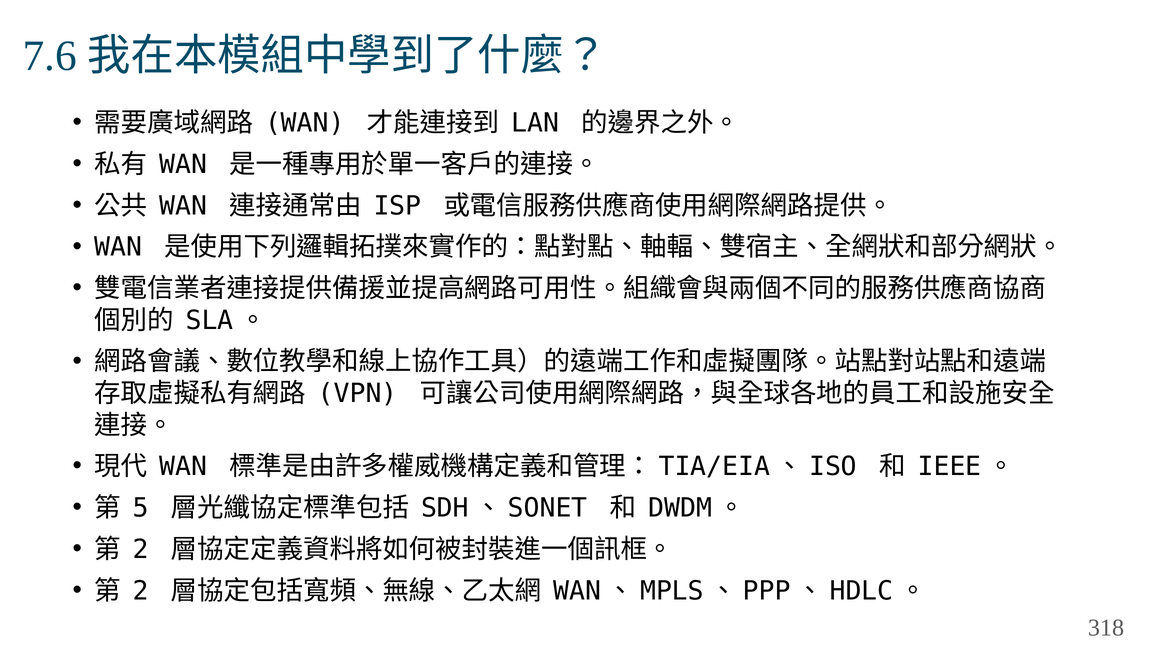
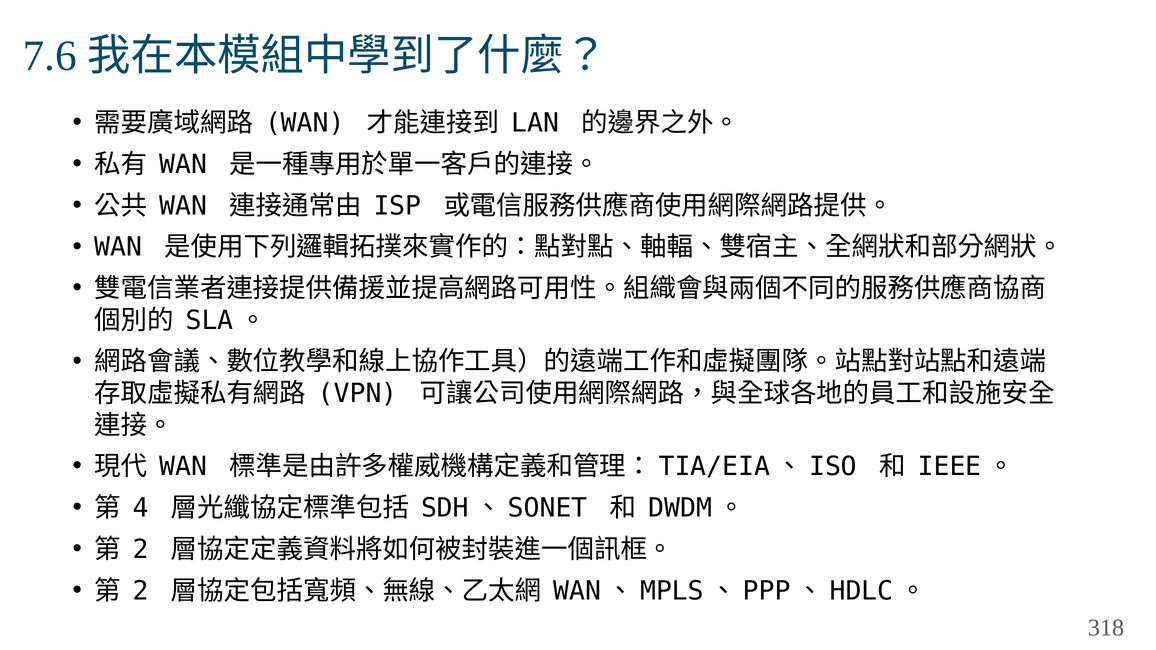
5: 5 -> 4
